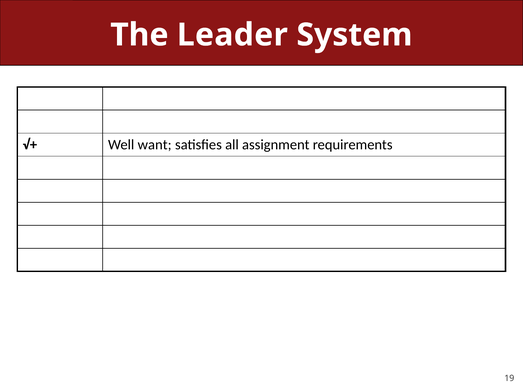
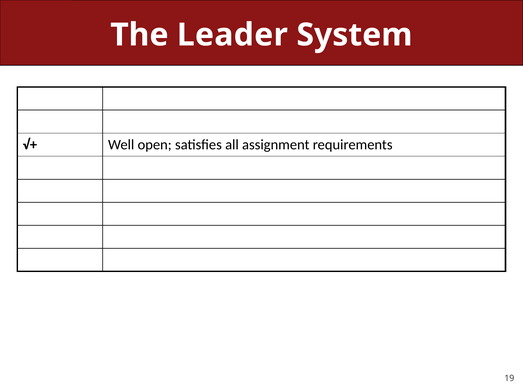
want: want -> open
